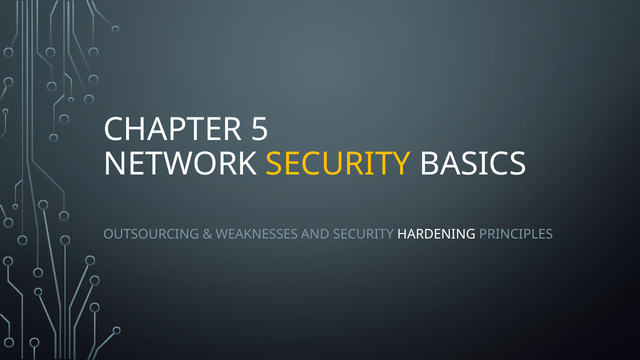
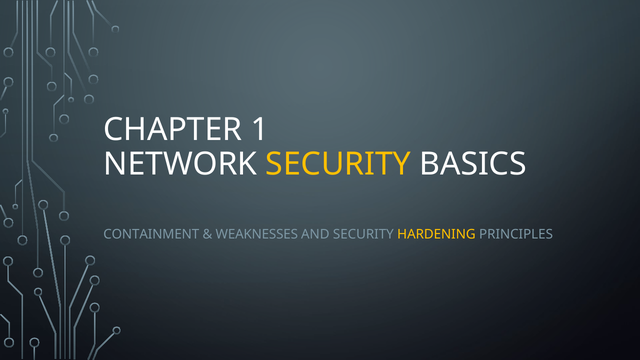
5: 5 -> 1
OUTSOURCING: OUTSOURCING -> CONTAINMENT
HARDENING colour: white -> yellow
